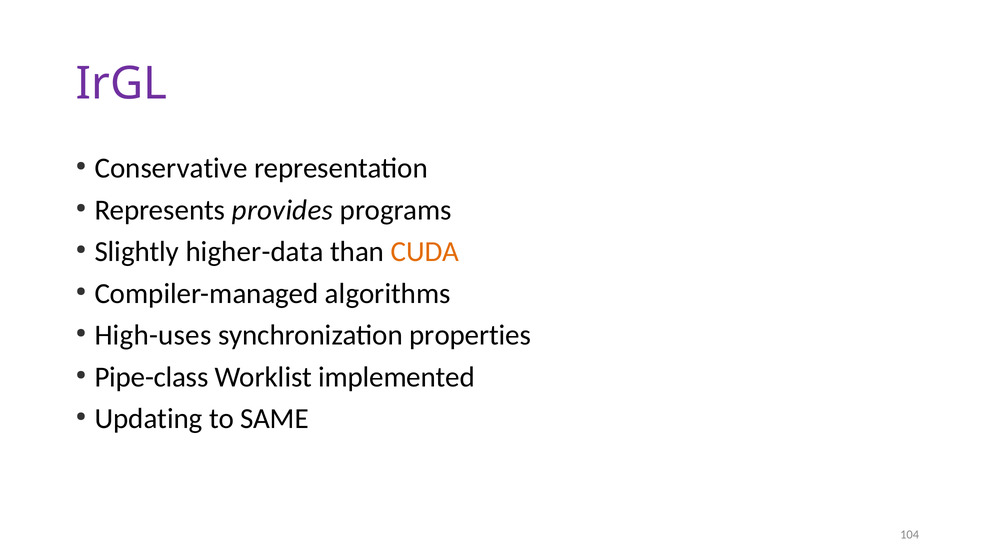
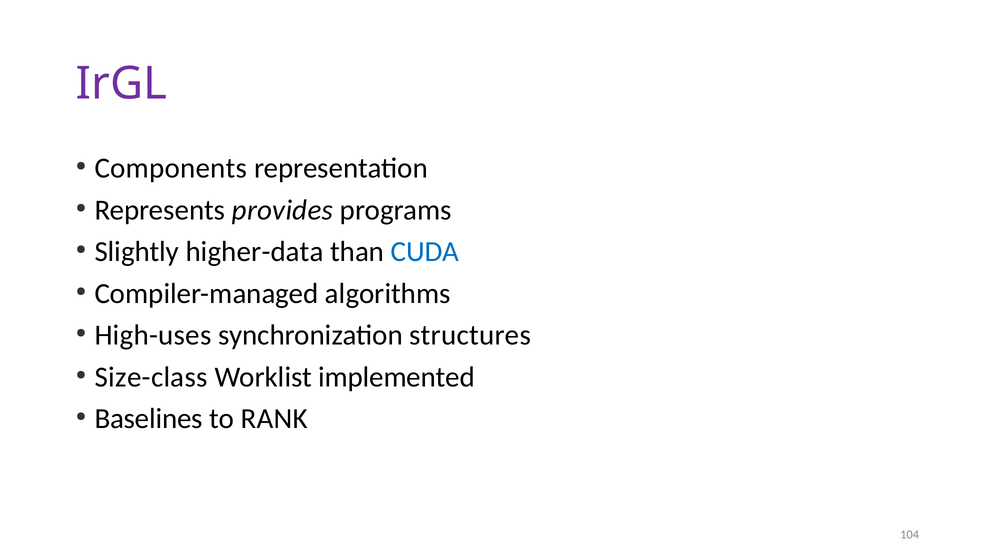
Conservative: Conservative -> Components
CUDA colour: orange -> blue
properties: properties -> structures
Pipe-class: Pipe-class -> Size-class
Updating: Updating -> Baselines
SAME: SAME -> RANK
